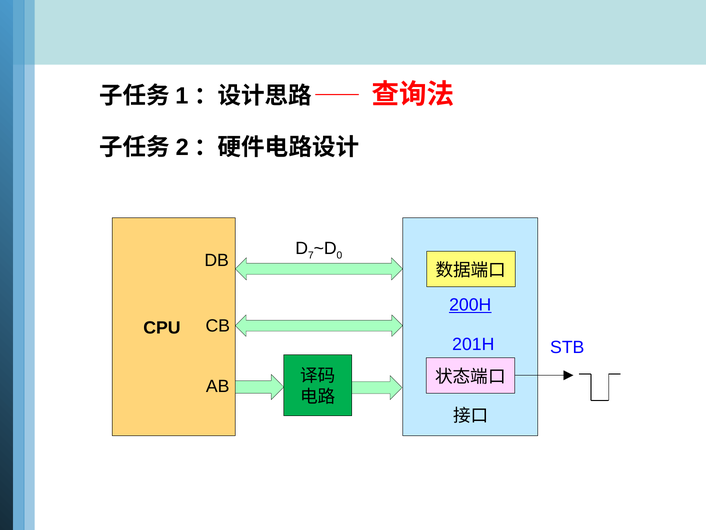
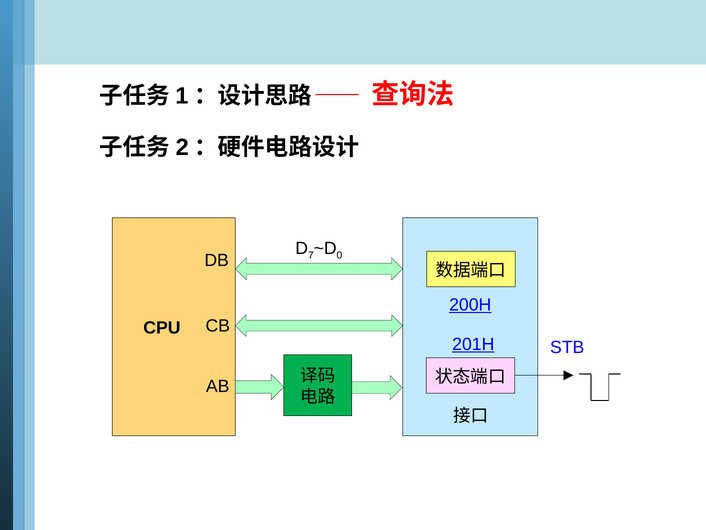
201H underline: none -> present
